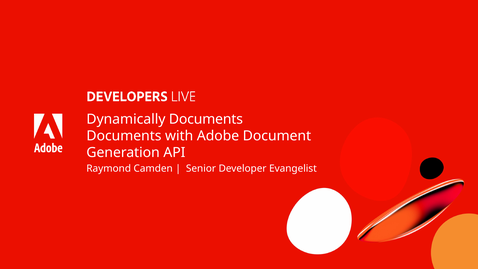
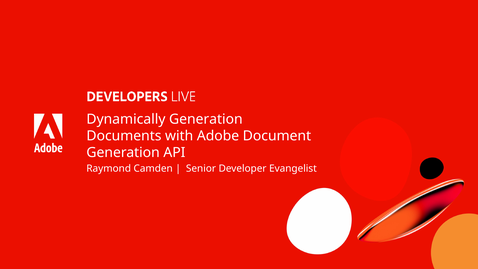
Dynamically Documents: Documents -> Generation
